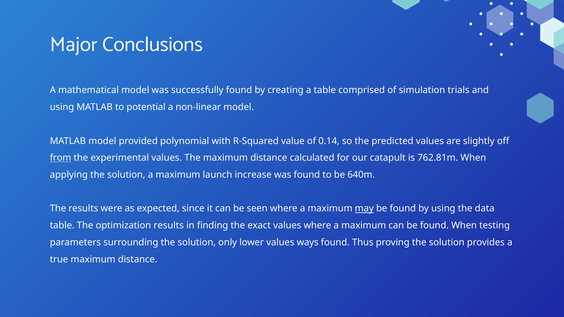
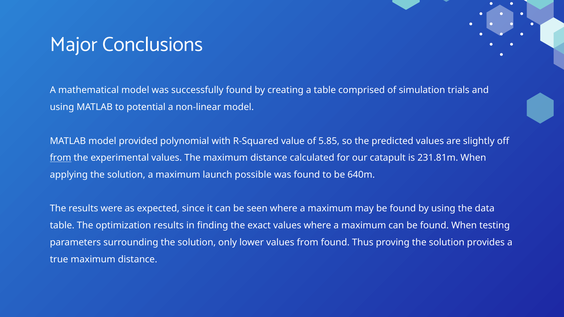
0.14: 0.14 -> 5.85
762.81m: 762.81m -> 231.81m
increase: increase -> possible
may underline: present -> none
values ways: ways -> from
